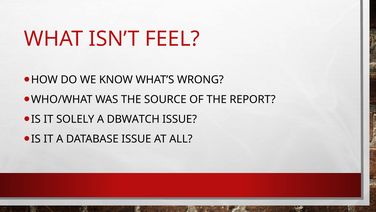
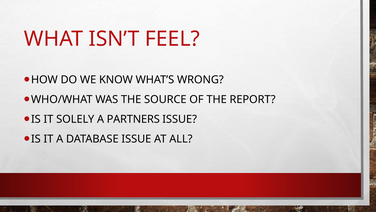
DBWATCH: DBWATCH -> PARTNERS
